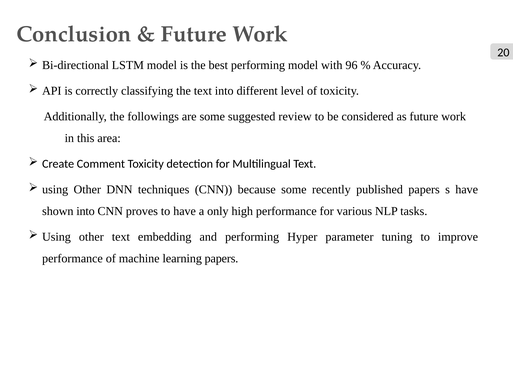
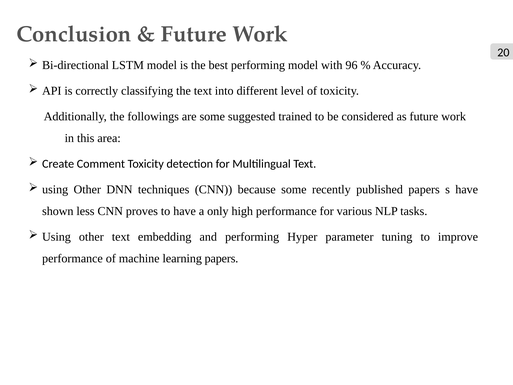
review: review -> trained
shown into: into -> less
